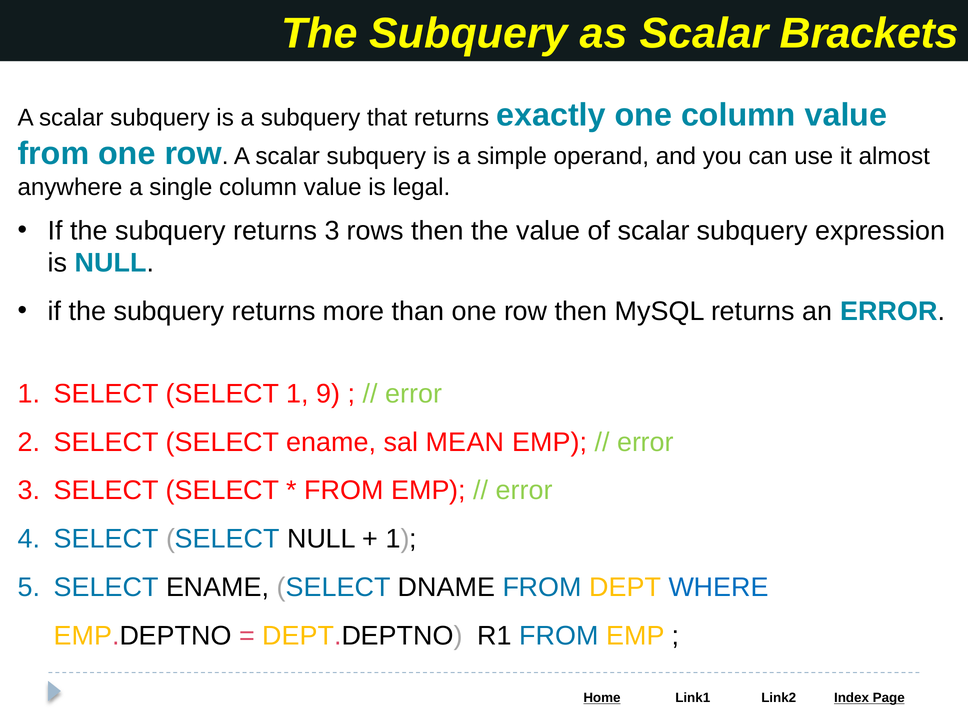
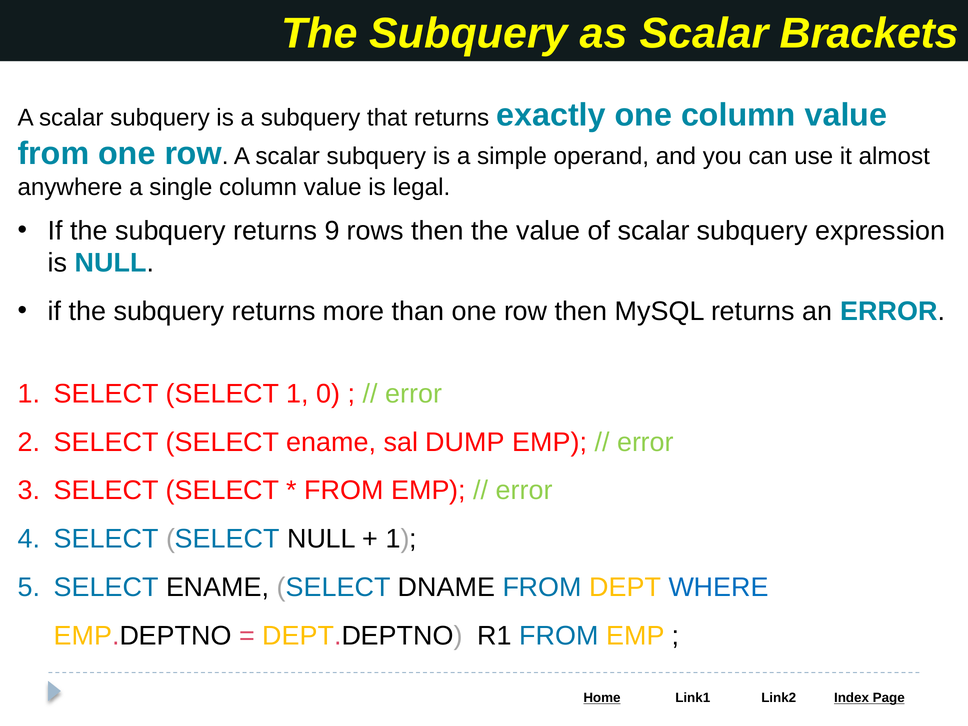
returns 3: 3 -> 9
9: 9 -> 0
MEAN: MEAN -> DUMP
